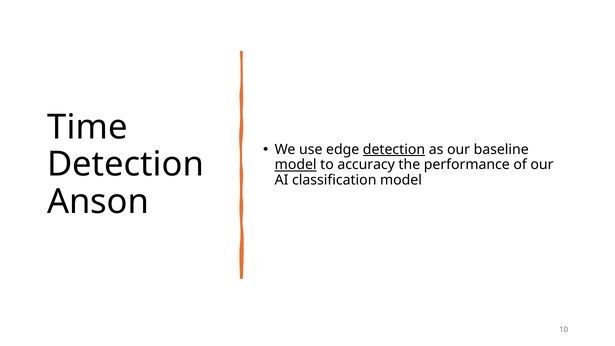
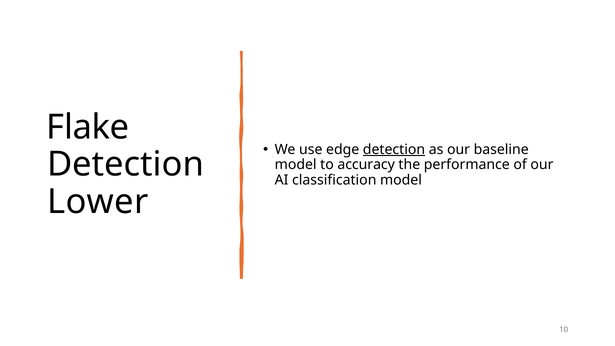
Time: Time -> Flake
model at (296, 165) underline: present -> none
Anson: Anson -> Lower
